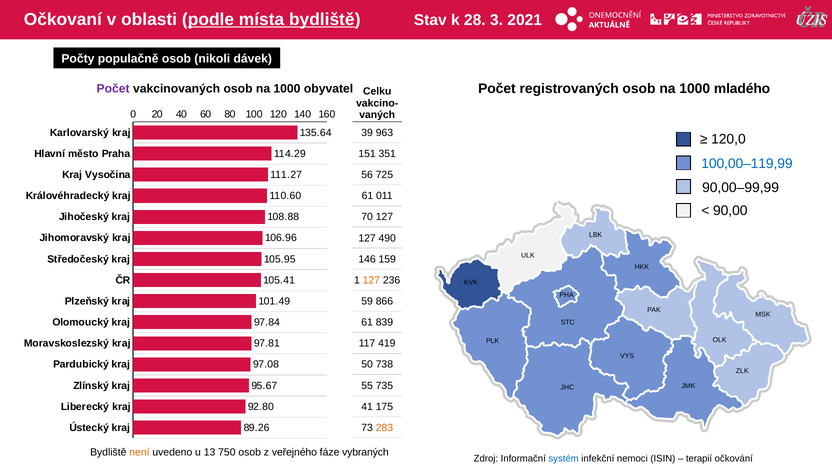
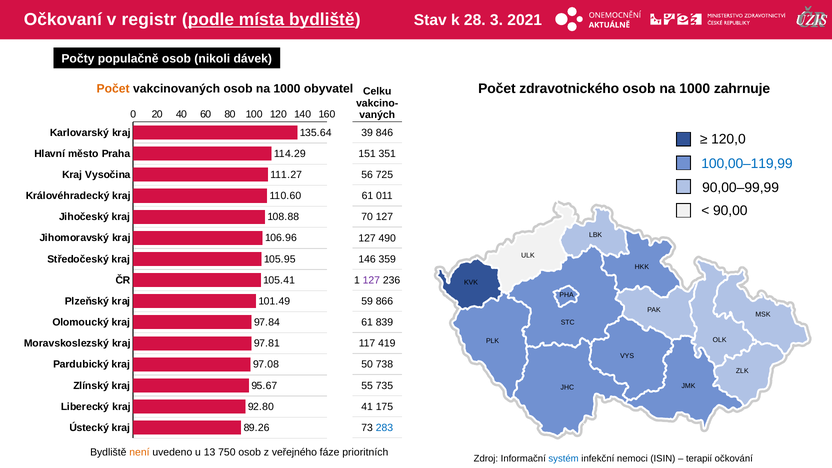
oblasti: oblasti -> registr
registrovaných: registrovaných -> zdravotnického
mladého: mladého -> zahrnuje
Počet at (113, 89) colour: purple -> orange
963: 963 -> 846
159: 159 -> 359
127 at (371, 280) colour: orange -> purple
283 colour: orange -> blue
vybraných: vybraných -> prioritních
